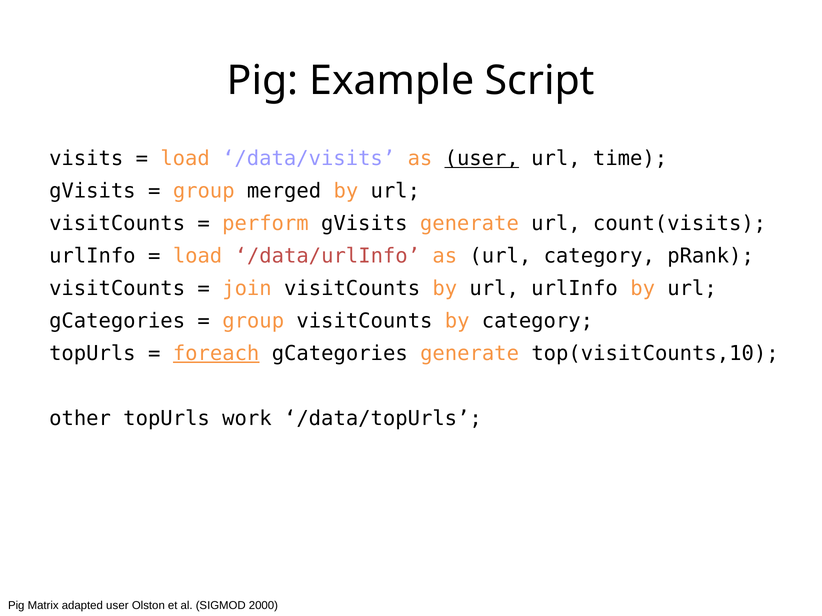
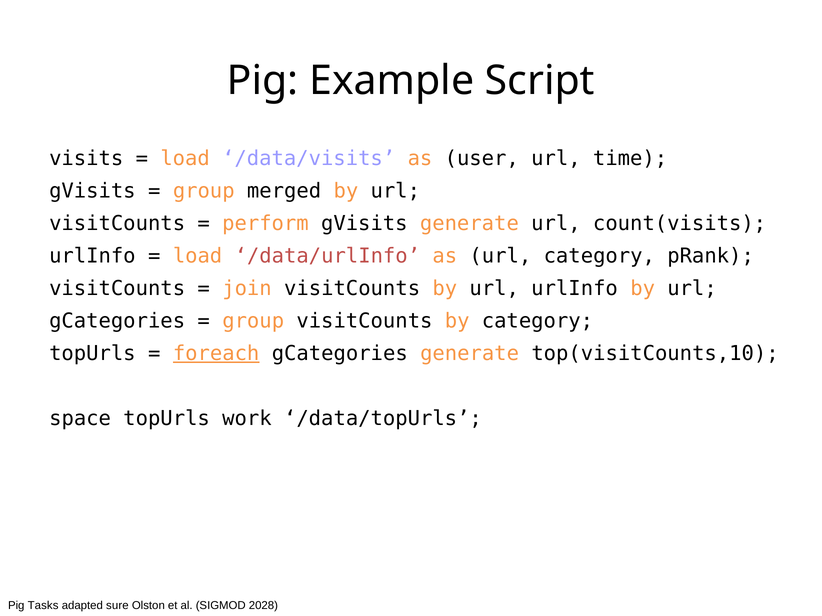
user at (482, 159) underline: present -> none
other: other -> space
Matrix: Matrix -> Tasks
adapted user: user -> sure
2000: 2000 -> 2028
